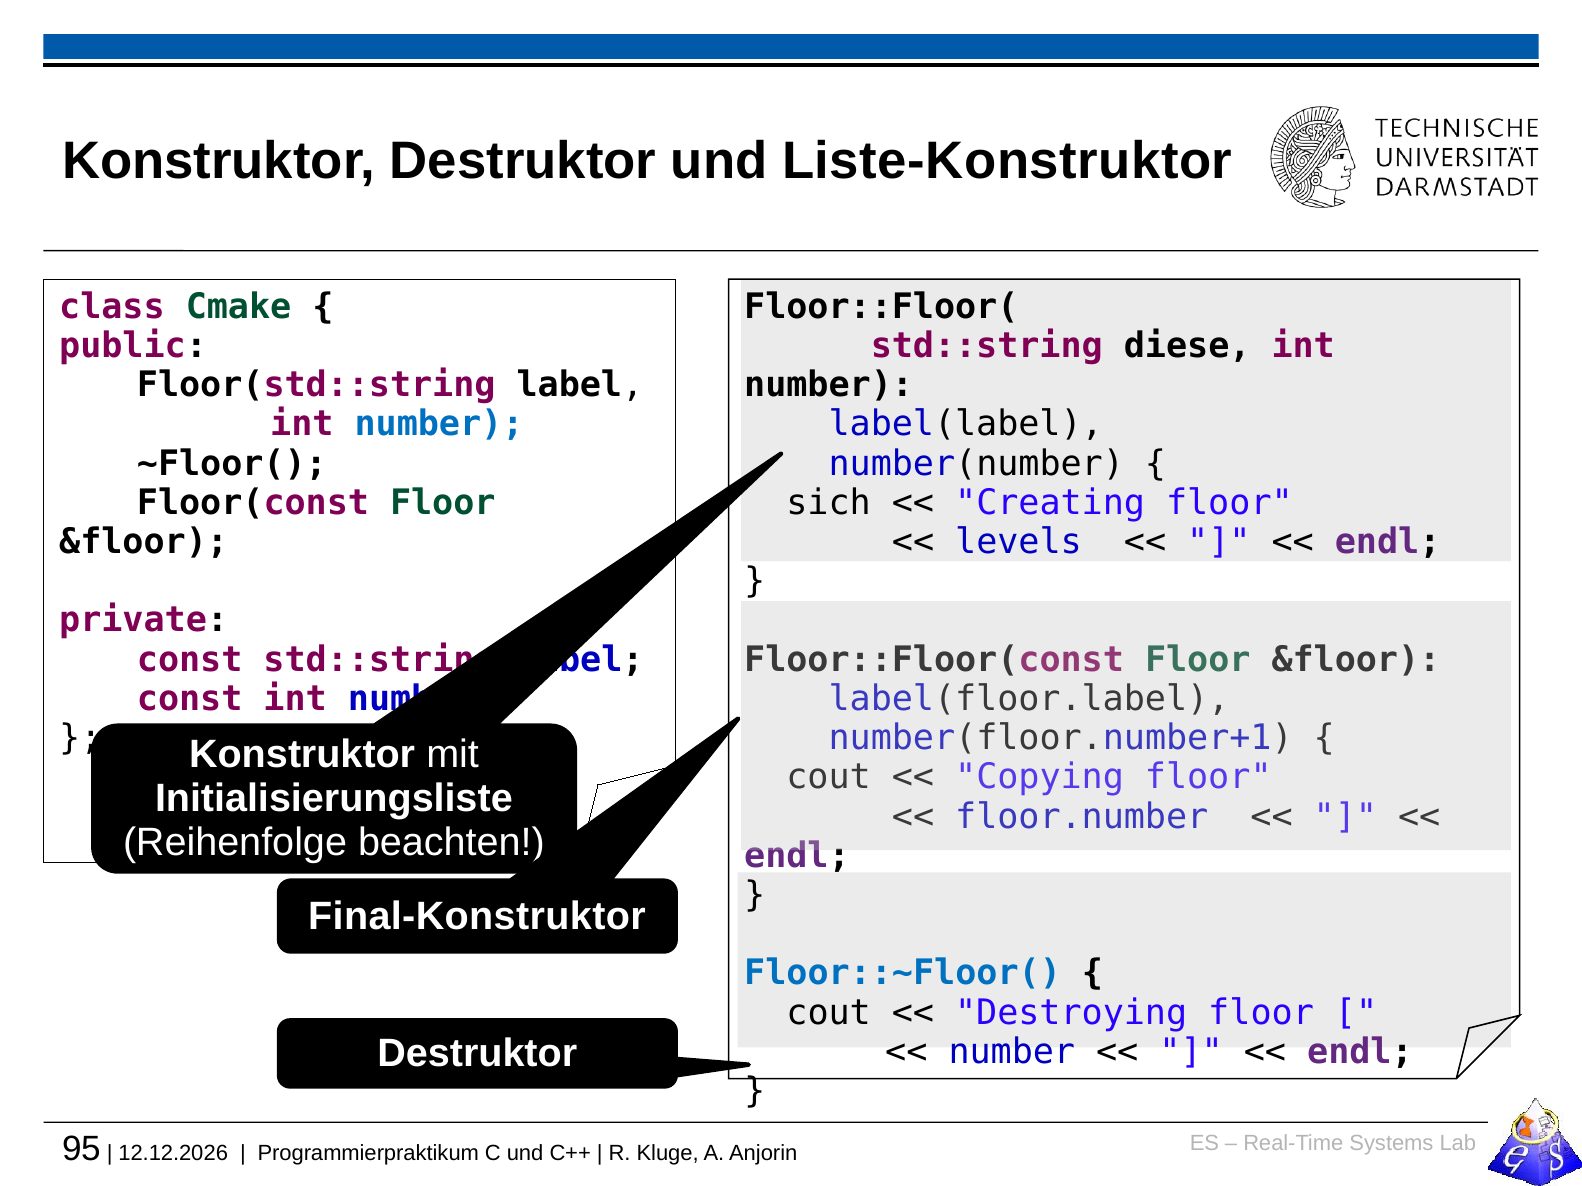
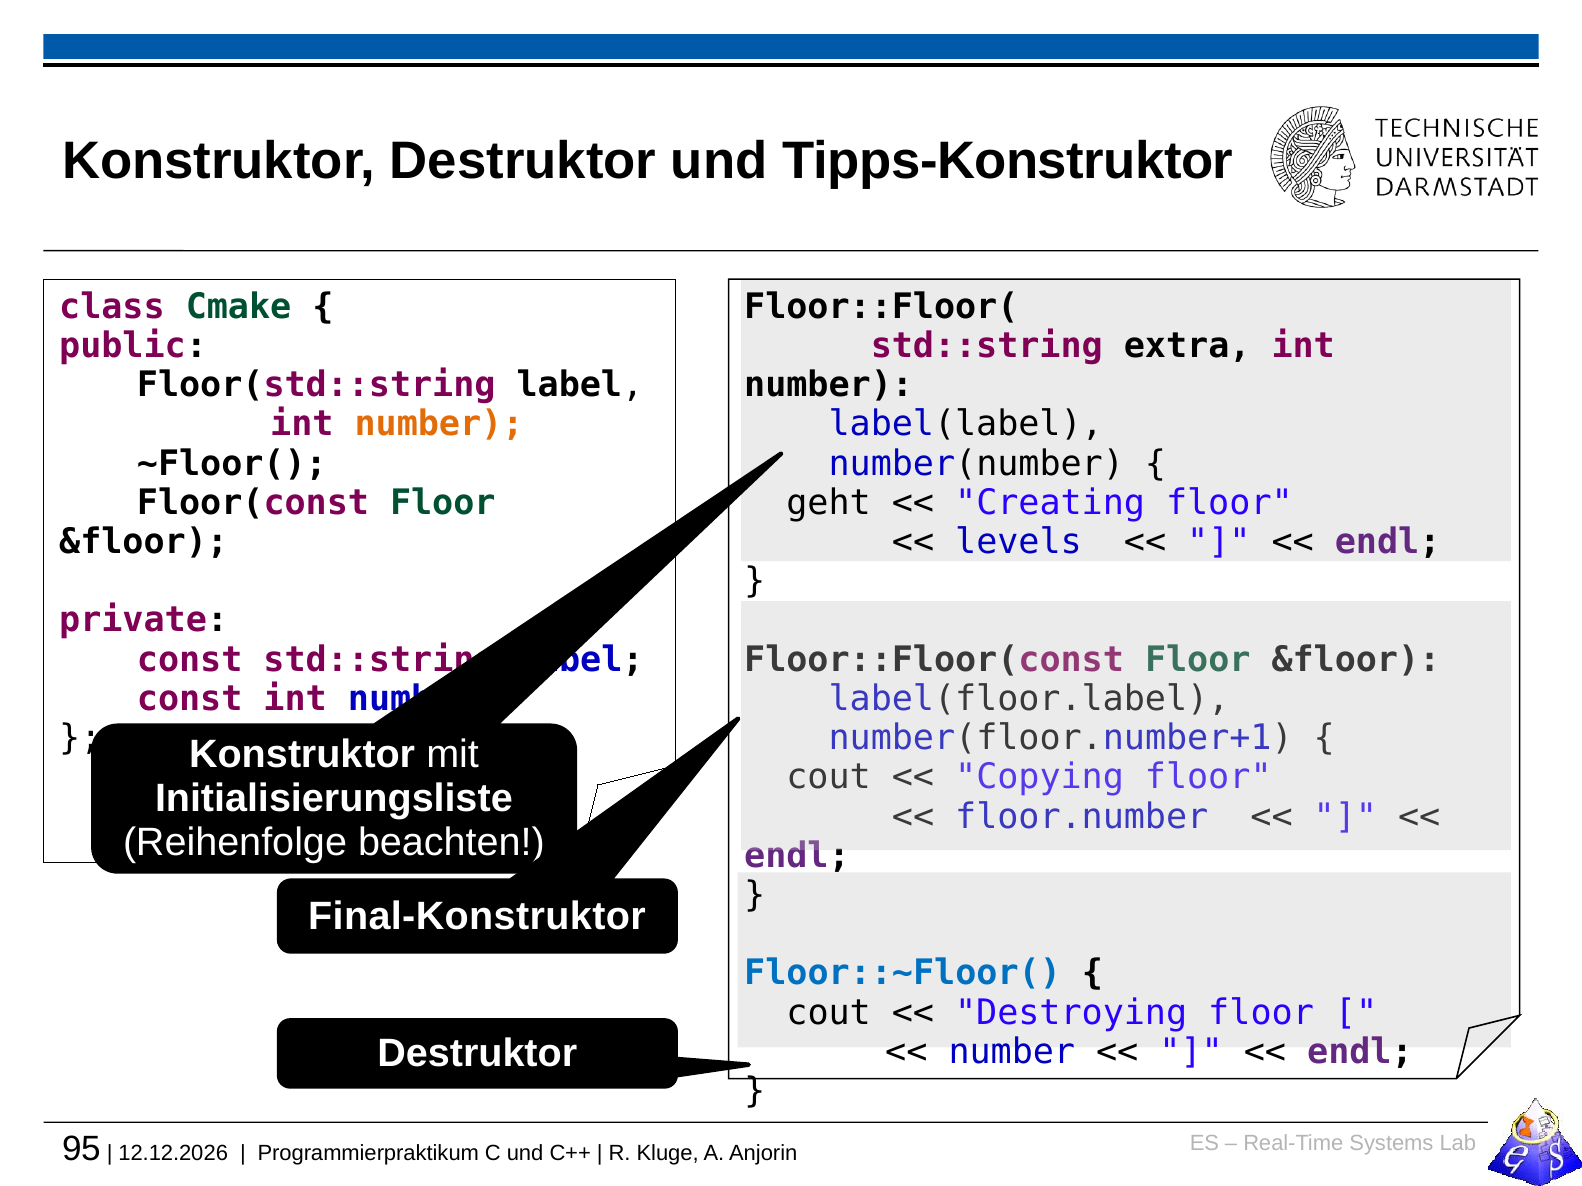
Liste-Konstruktor: Liste-Konstruktor -> Tipps-Konstruktor
diese: diese -> extra
number at (439, 425) colour: blue -> orange
sich: sich -> geht
